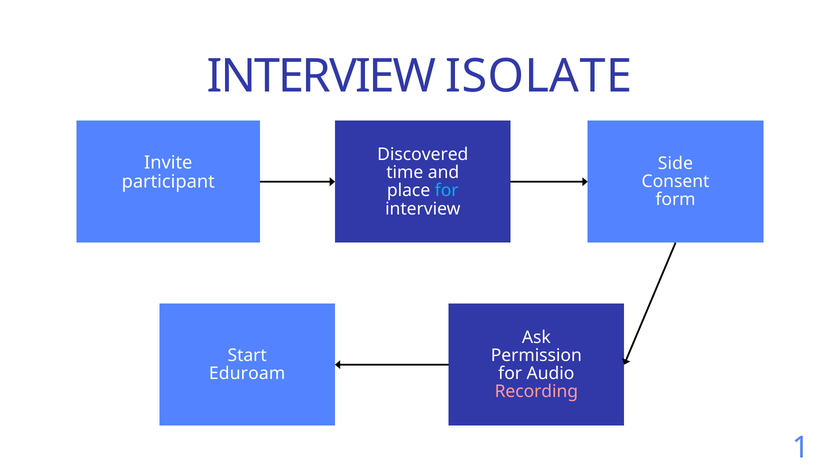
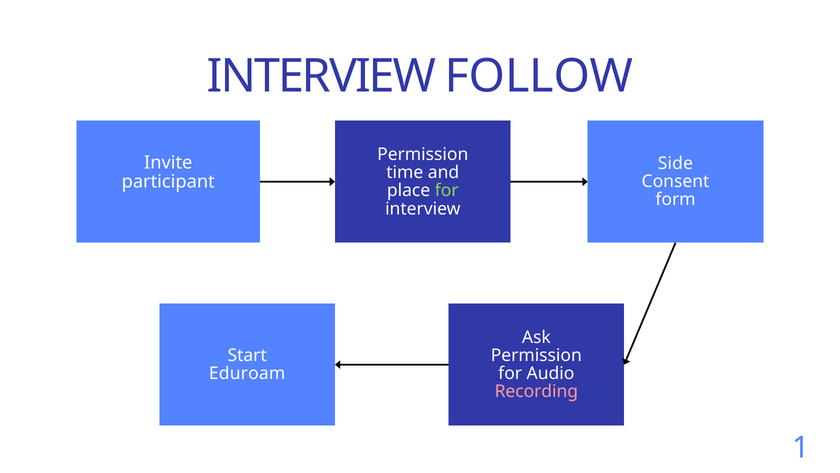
ISOLATE: ISOLATE -> FOLLOW
Discovered at (423, 154): Discovered -> Permission
for at (447, 190) colour: light blue -> light green
